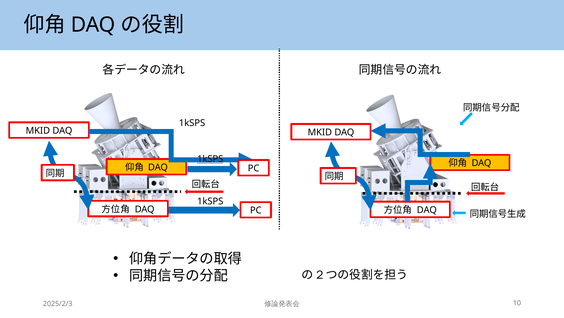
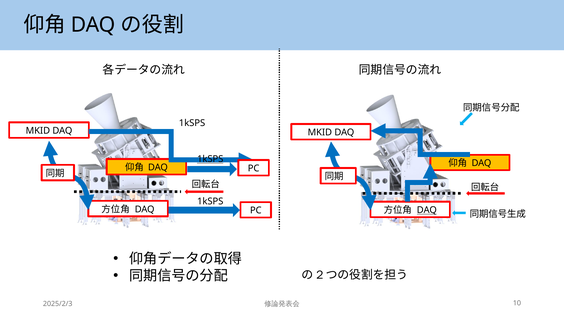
DAQ at (427, 210) underline: none -> present
